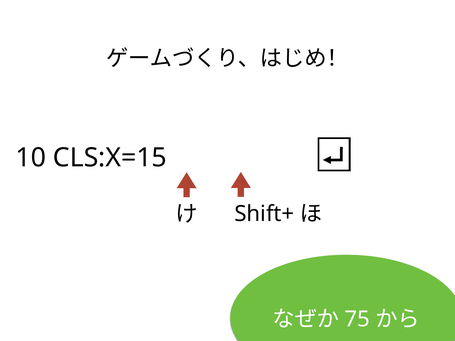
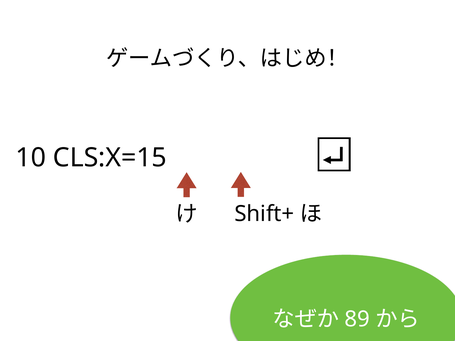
75: 75 -> 89
